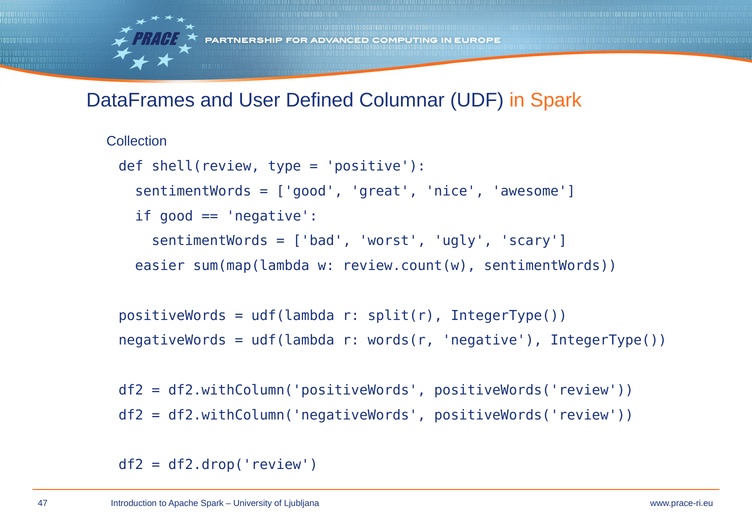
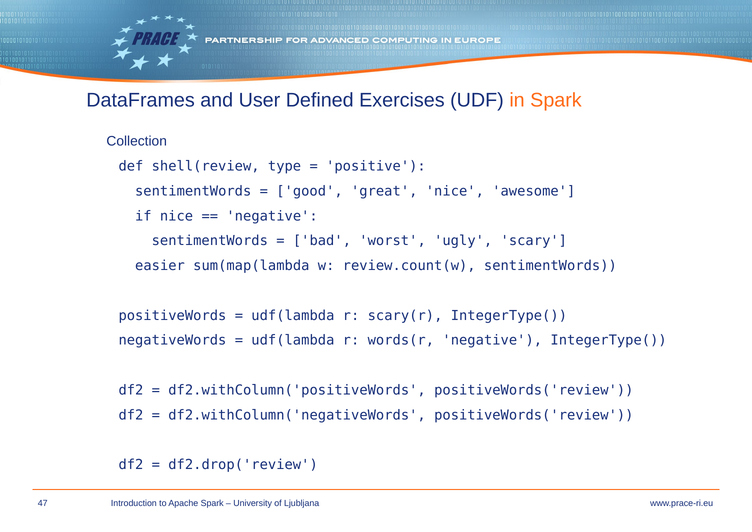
Columnar: Columnar -> Exercises
if good: good -> nice
split(r: split(r -> scary(r
